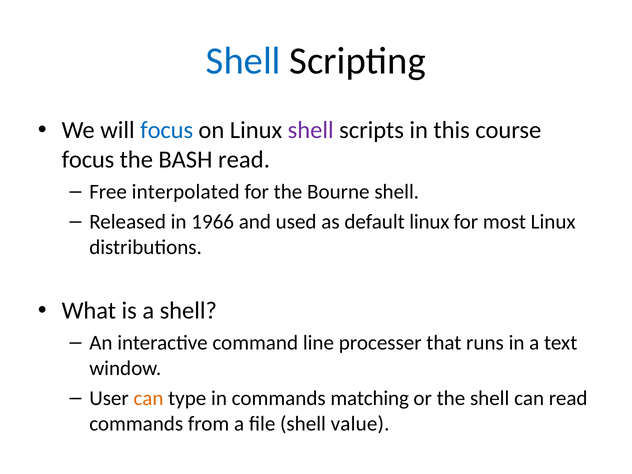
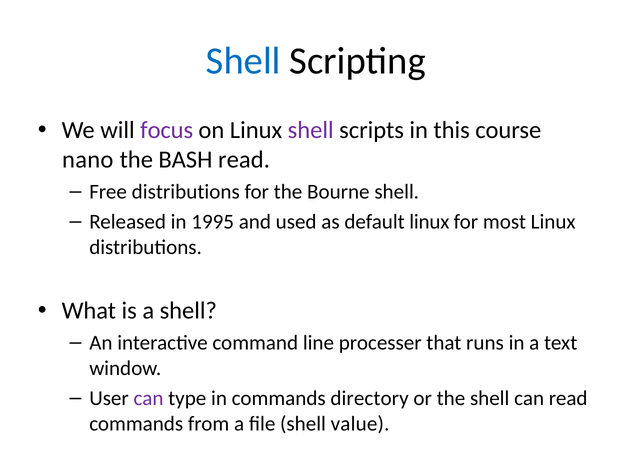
focus at (167, 130) colour: blue -> purple
focus at (88, 160): focus -> nano
Free interpolated: interpolated -> distributions
1966: 1966 -> 1995
can at (148, 398) colour: orange -> purple
matching: matching -> directory
